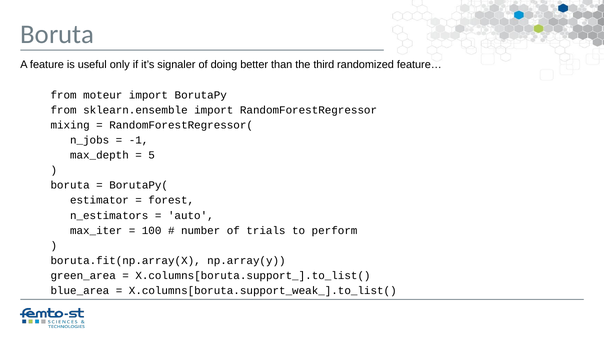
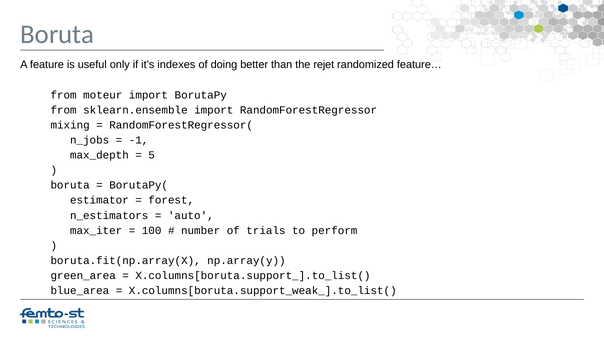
signaler: signaler -> indexes
third: third -> rejet
